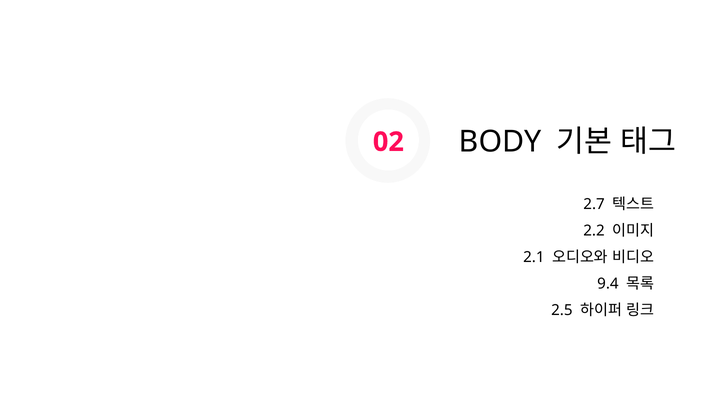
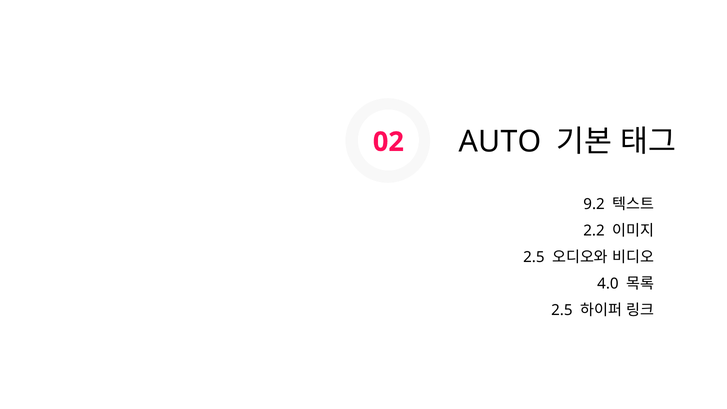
BODY: BODY -> AUTO
2.7: 2.7 -> 9.2
2.1 at (534, 257): 2.1 -> 2.5
9.4: 9.4 -> 4.0
